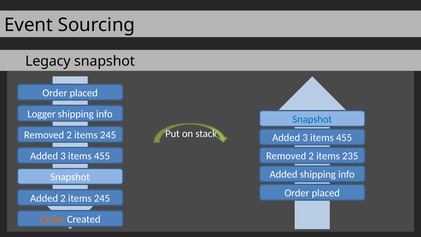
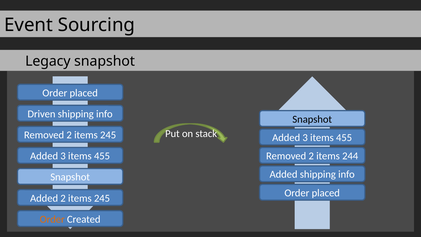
Logger: Logger -> Driven
Snapshot at (312, 119) colour: blue -> black
235: 235 -> 244
